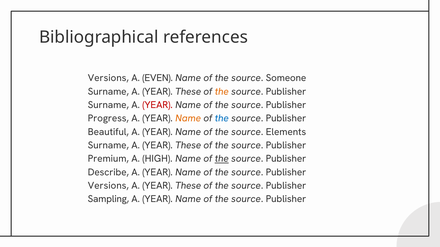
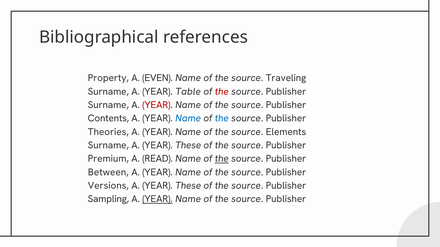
Versions at (108, 78): Versions -> Property
Someone: Someone -> Traveling
These at (188, 92): These -> Table
the at (222, 92) colour: orange -> red
Progress: Progress -> Contents
Name at (188, 119) colour: orange -> blue
Beautiful: Beautiful -> Theories
HIGH: HIGH -> READ
Describe: Describe -> Between
YEAR at (158, 199) underline: none -> present
